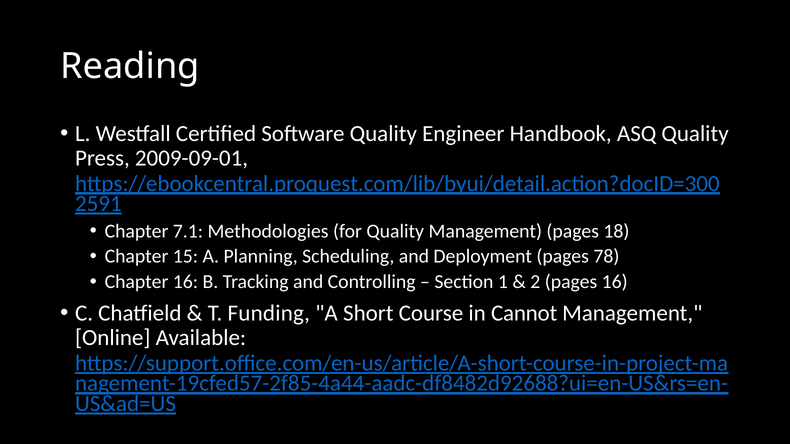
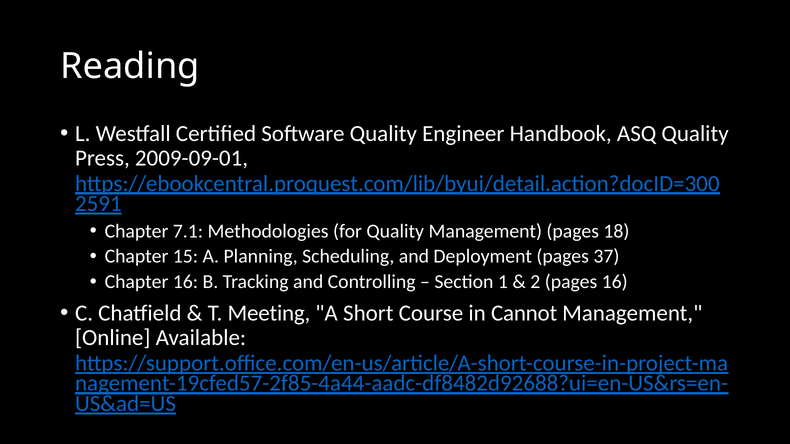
78: 78 -> 37
Funding: Funding -> Meeting
